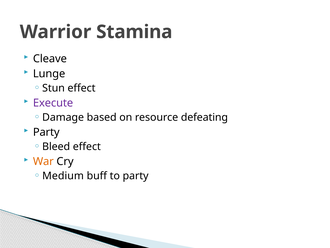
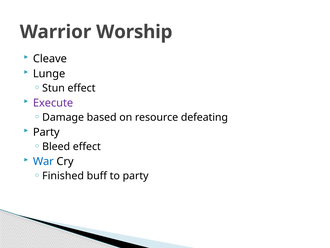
Stamina: Stamina -> Worship
War colour: orange -> blue
Medium: Medium -> Finished
